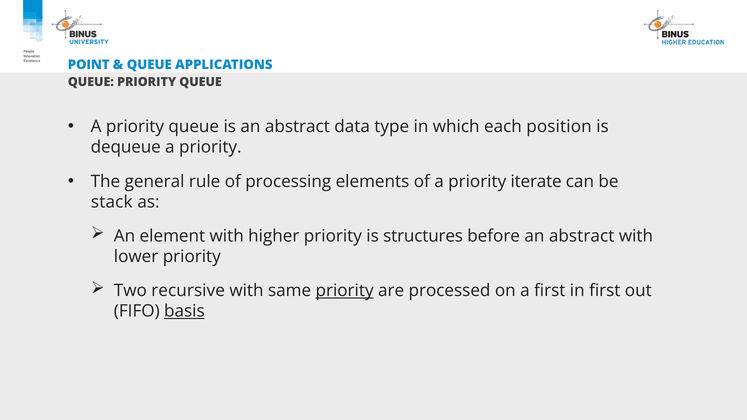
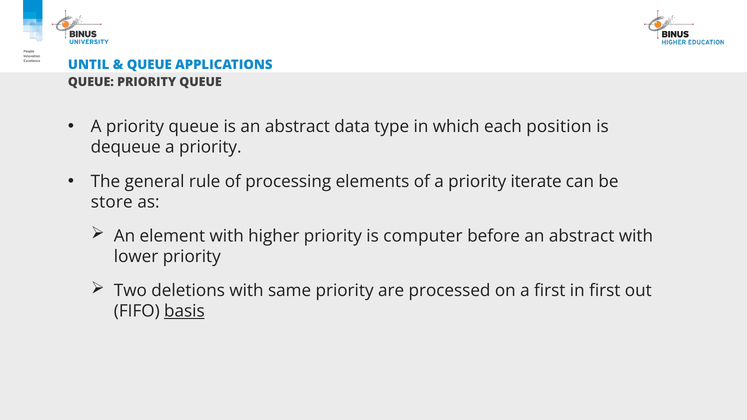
POINT: POINT -> UNTIL
stack: stack -> store
structures: structures -> computer
recursive: recursive -> deletions
priority at (345, 291) underline: present -> none
